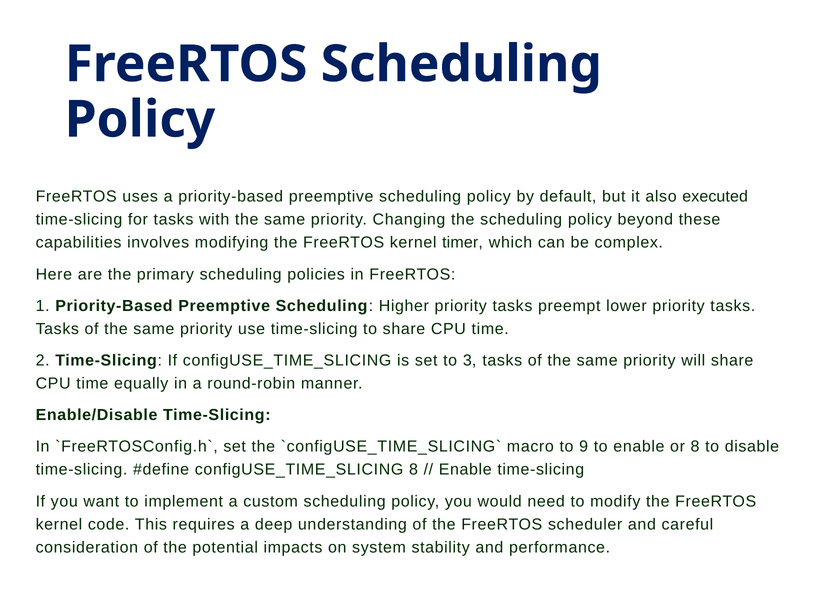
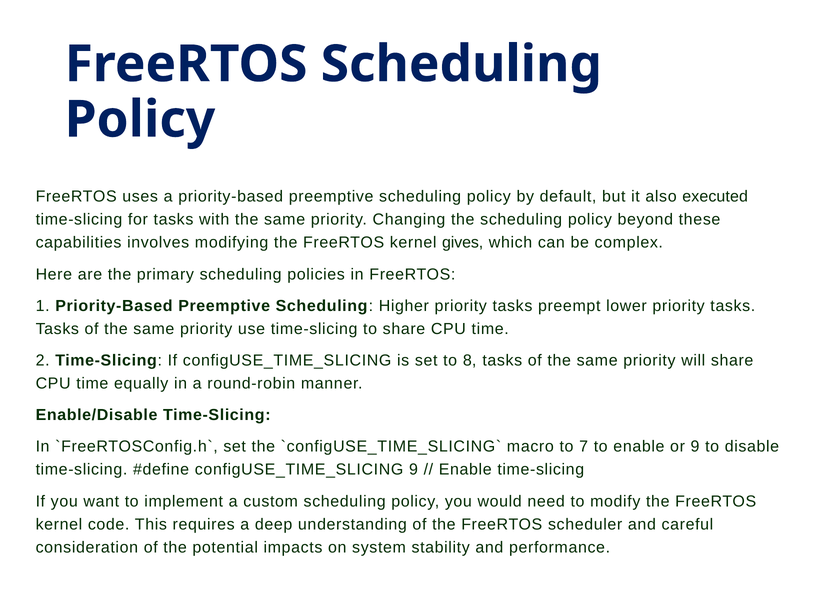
timer: timer -> gives
3: 3 -> 8
9: 9 -> 7
or 8: 8 -> 9
configUSE_TIME_SLICING 8: 8 -> 9
